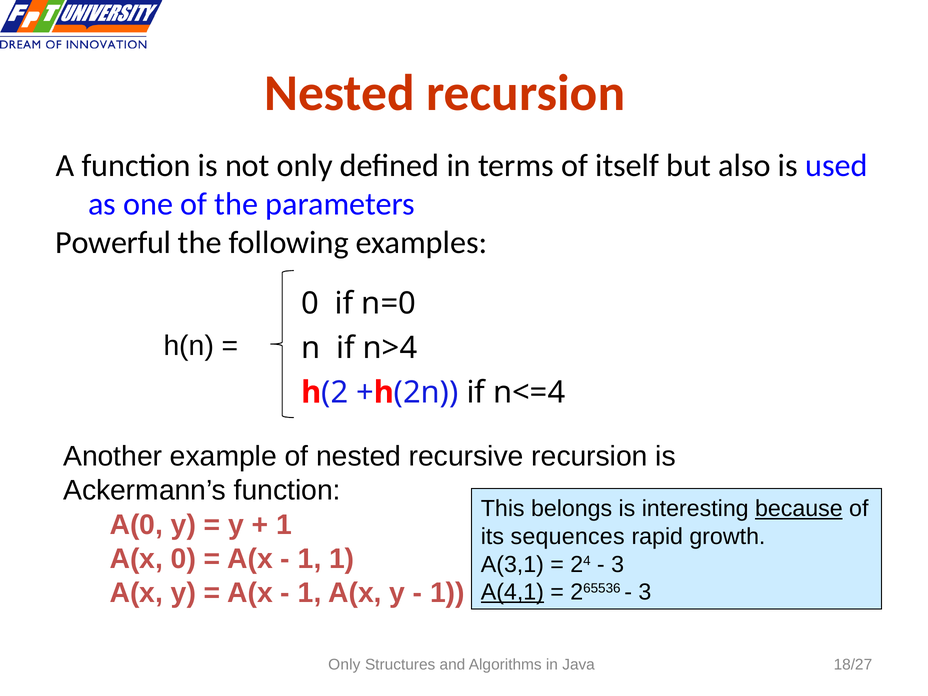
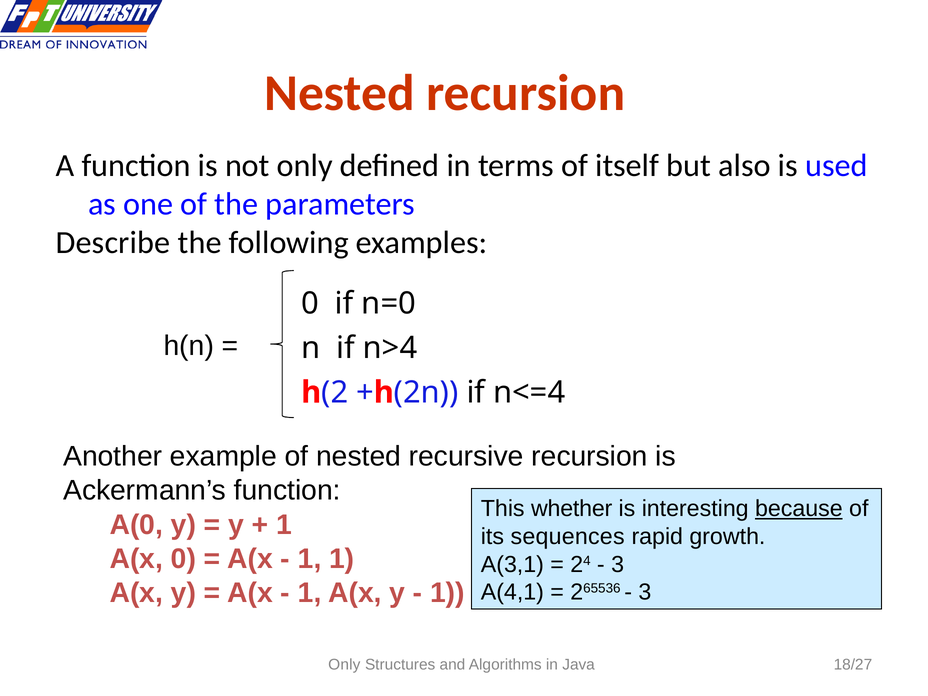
Powerful: Powerful -> Describe
belongs: belongs -> whether
A(4,1 underline: present -> none
